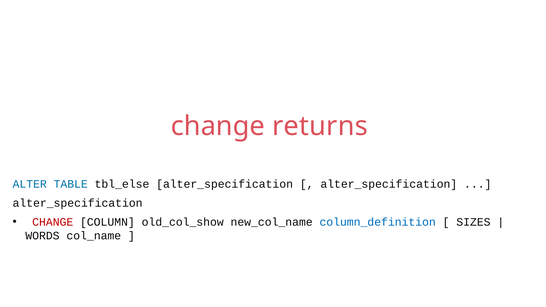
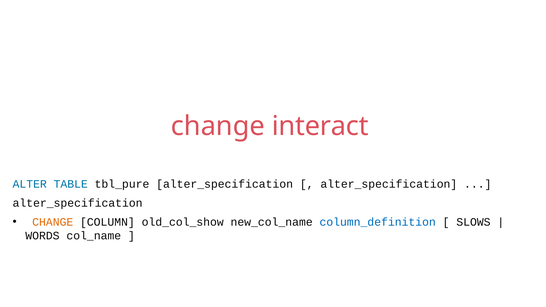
returns: returns -> interact
tbl_else: tbl_else -> tbl_pure
CHANGE at (53, 222) colour: red -> orange
SIZES: SIZES -> SLOWS
